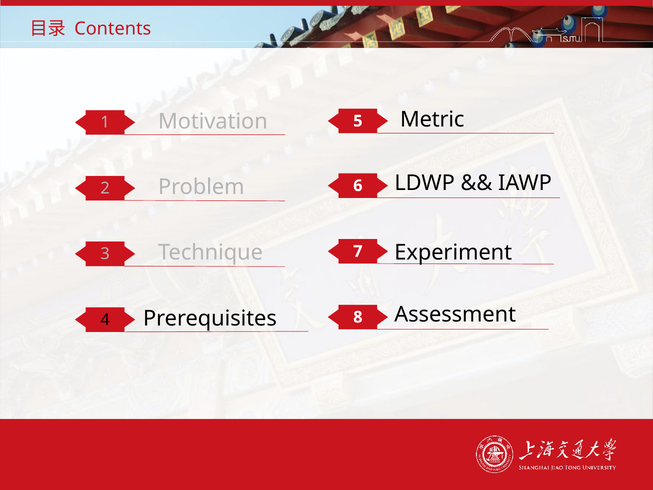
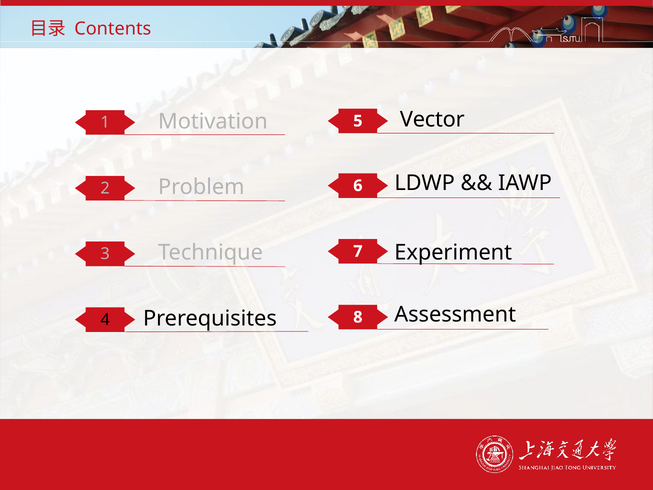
Metric: Metric -> Vector
